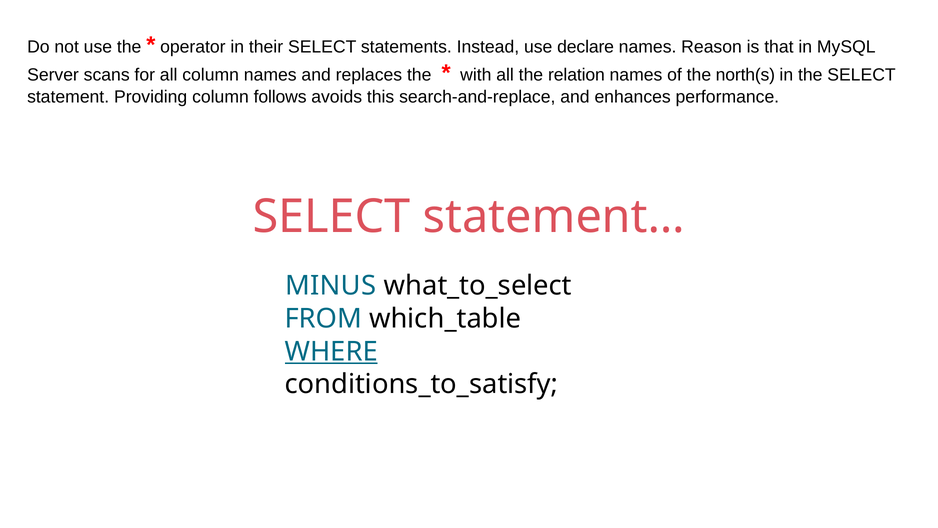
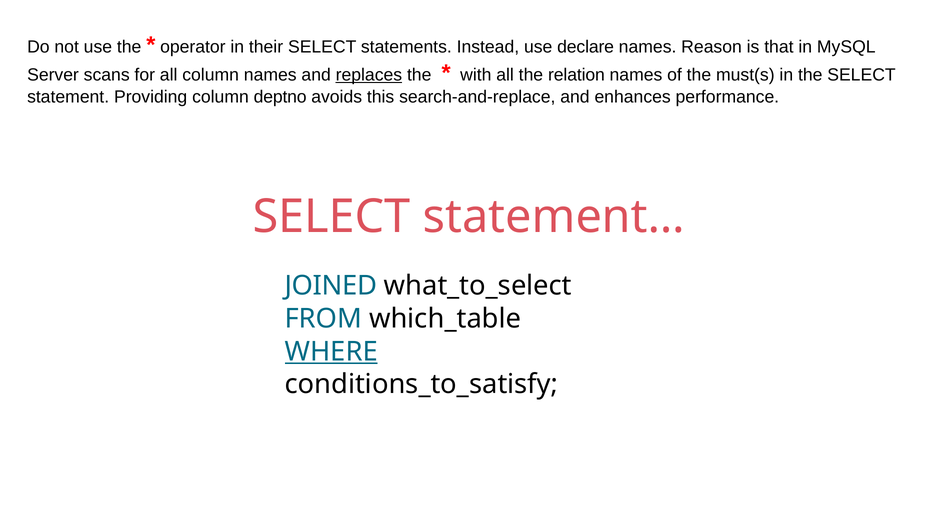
replaces underline: none -> present
north(s: north(s -> must(s
follows: follows -> deptno
MINUS: MINUS -> JOINED
